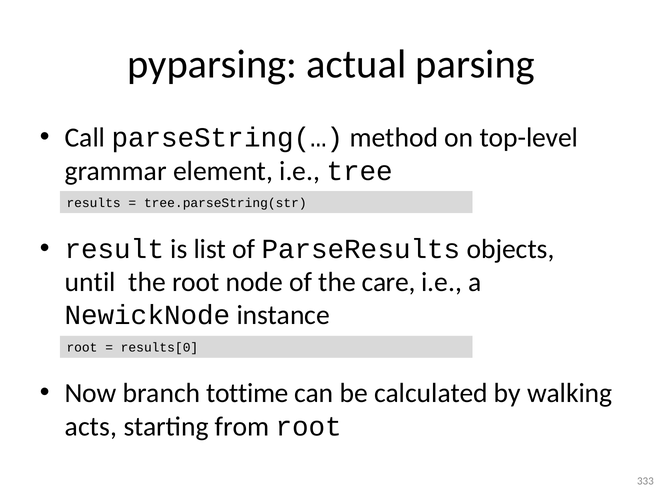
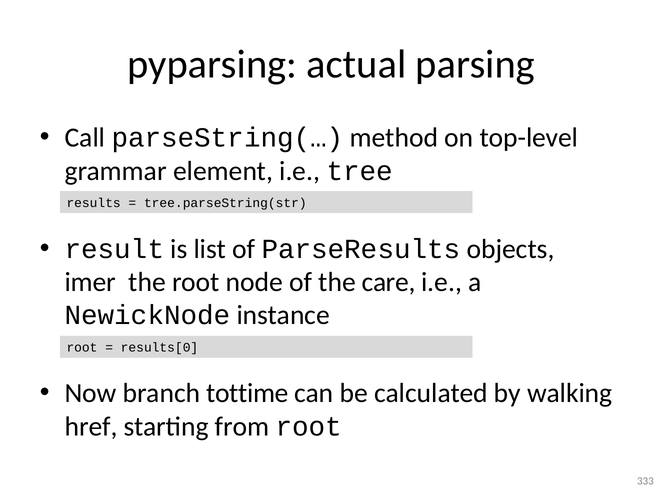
until: until -> imer
acts: acts -> href
